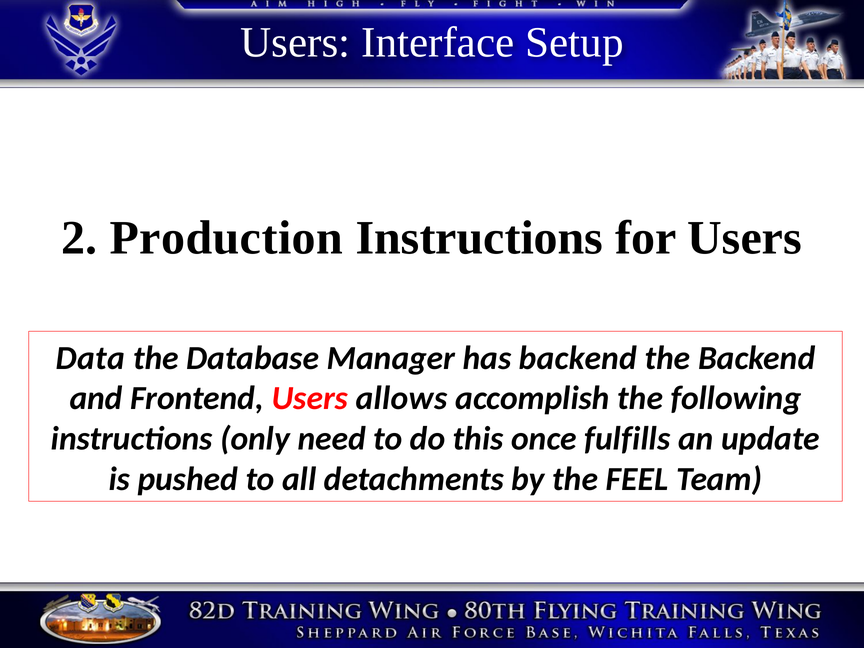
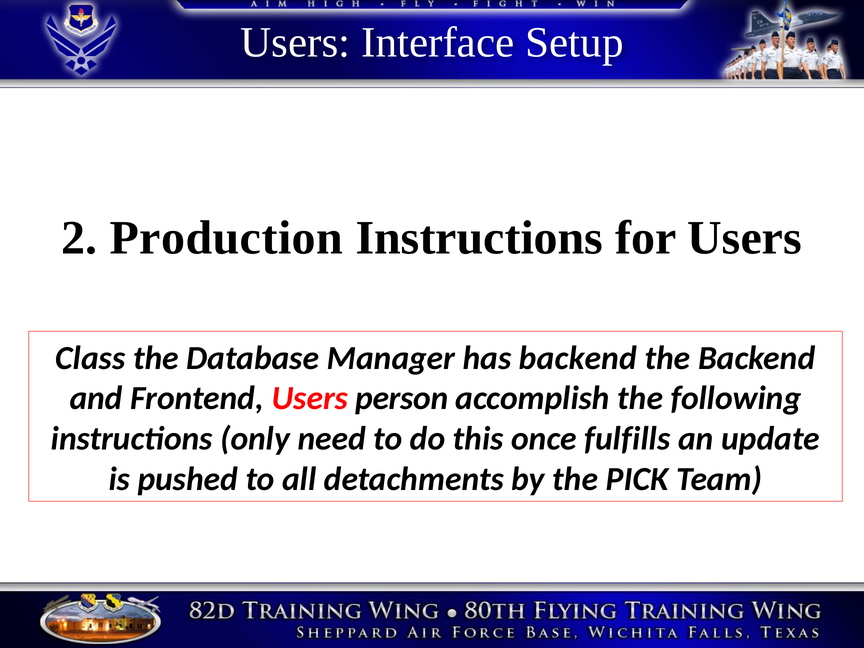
Data: Data -> Class
allows: allows -> person
FEEL: FEEL -> PICK
